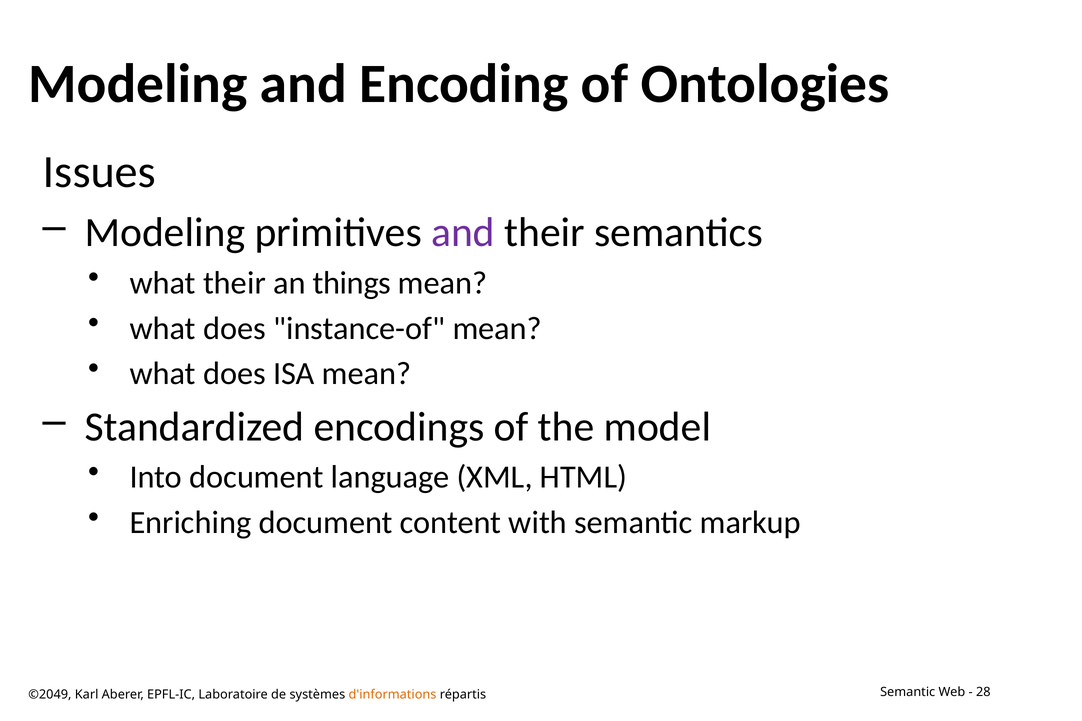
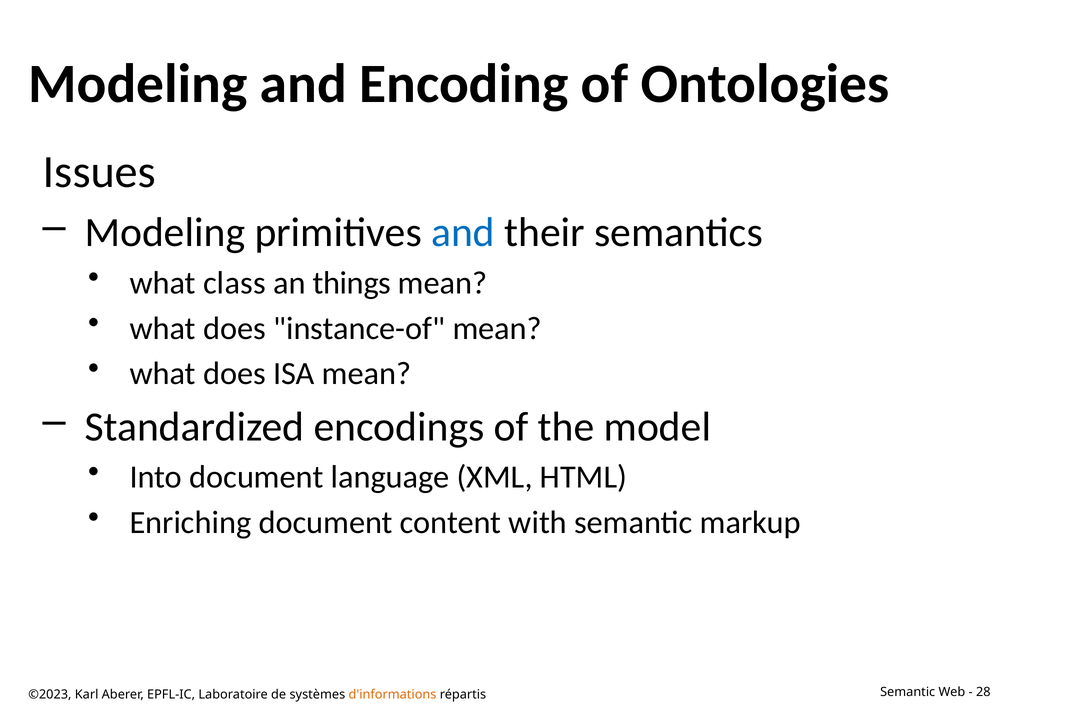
and at (463, 233) colour: purple -> blue
what their: their -> class
©2049: ©2049 -> ©2023
